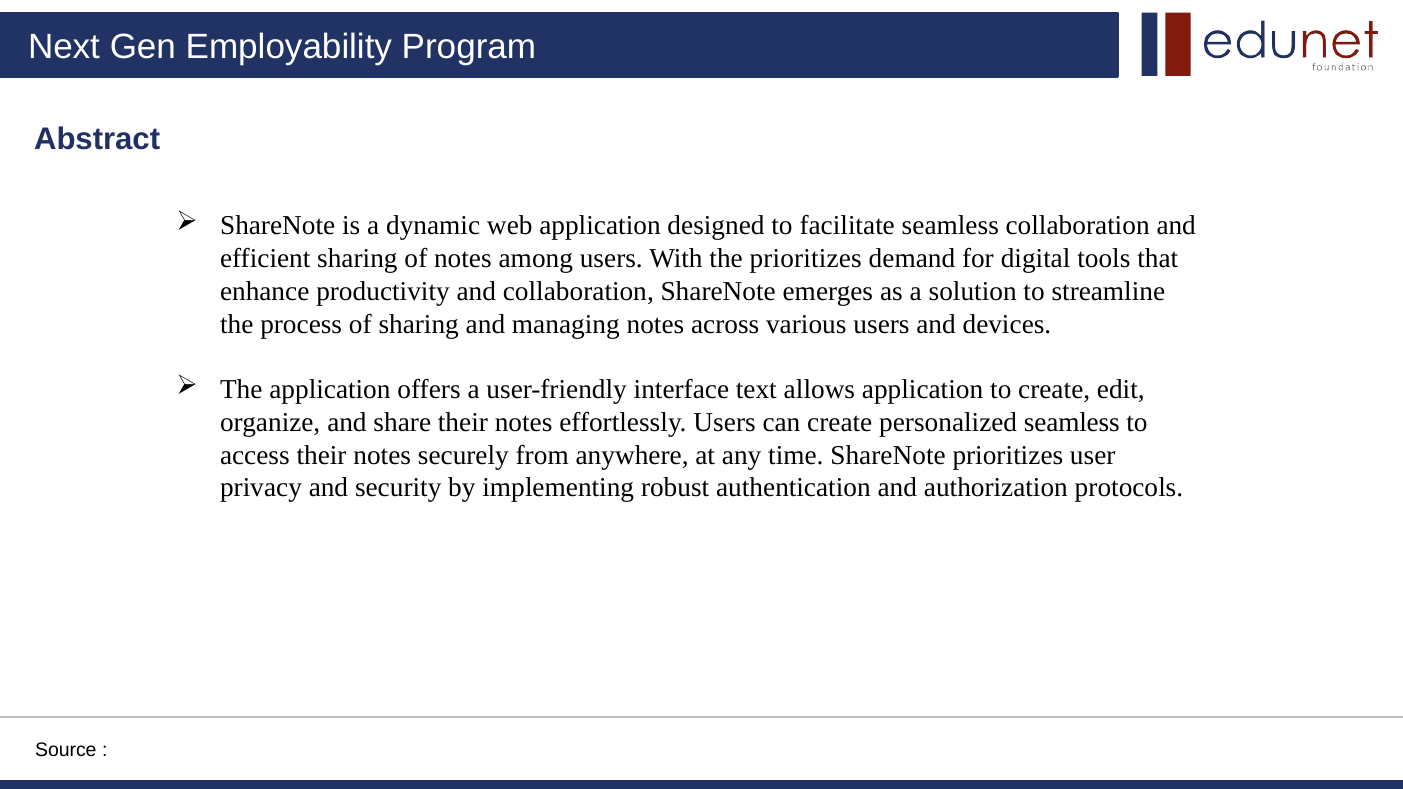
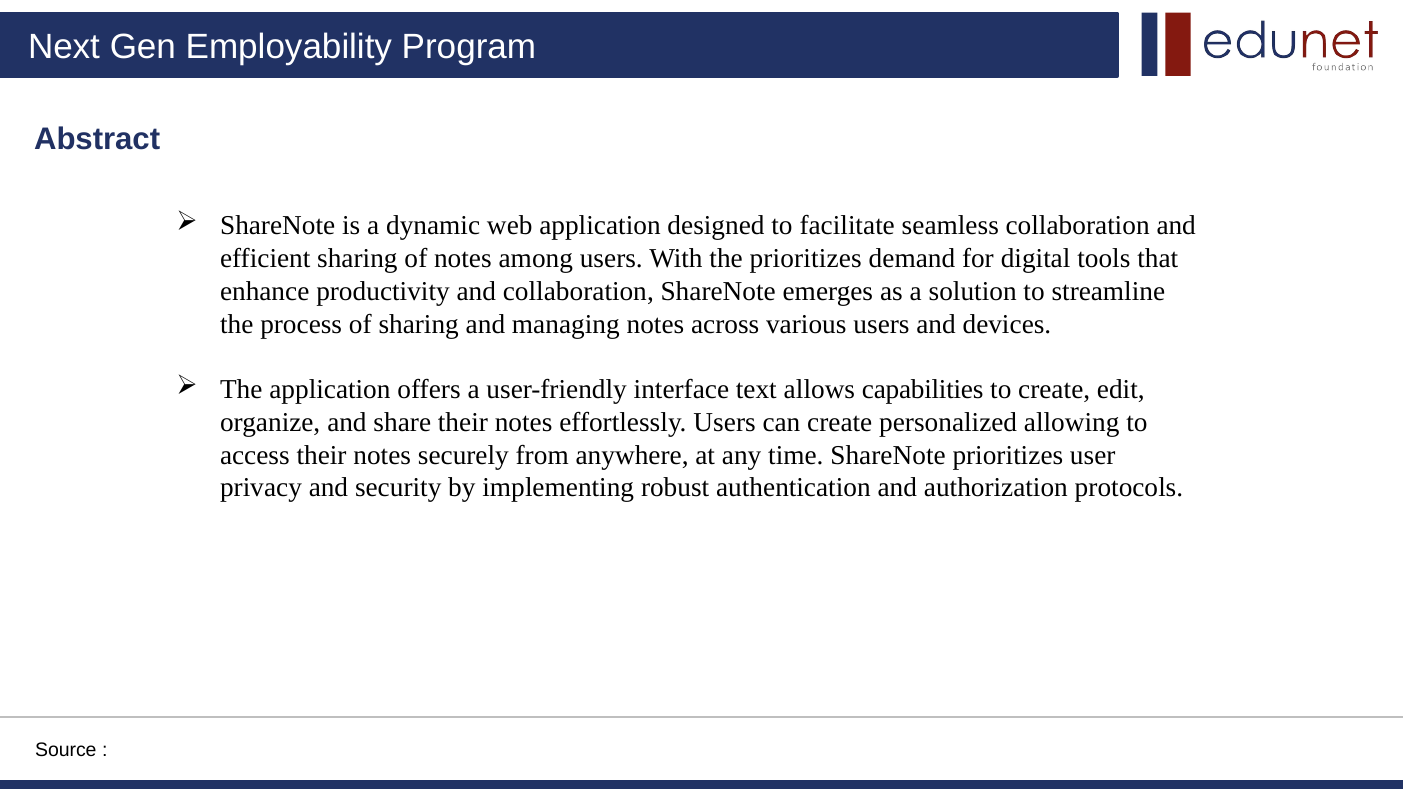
allows application: application -> capabilities
personalized seamless: seamless -> allowing
